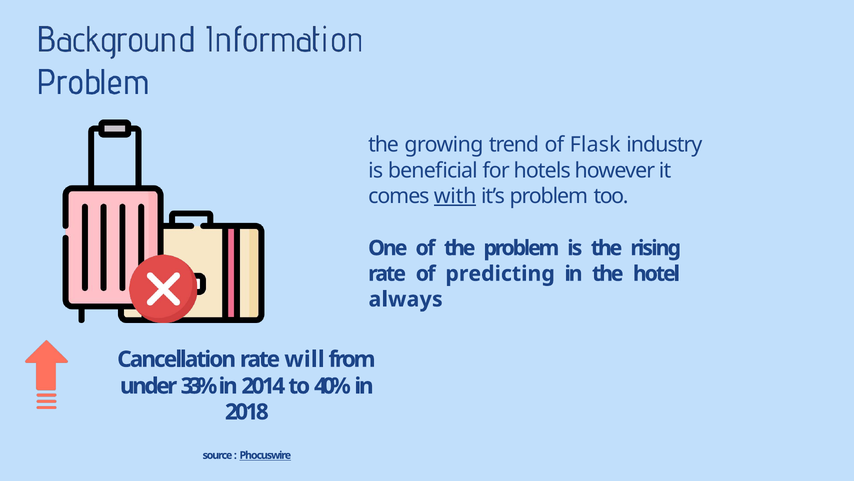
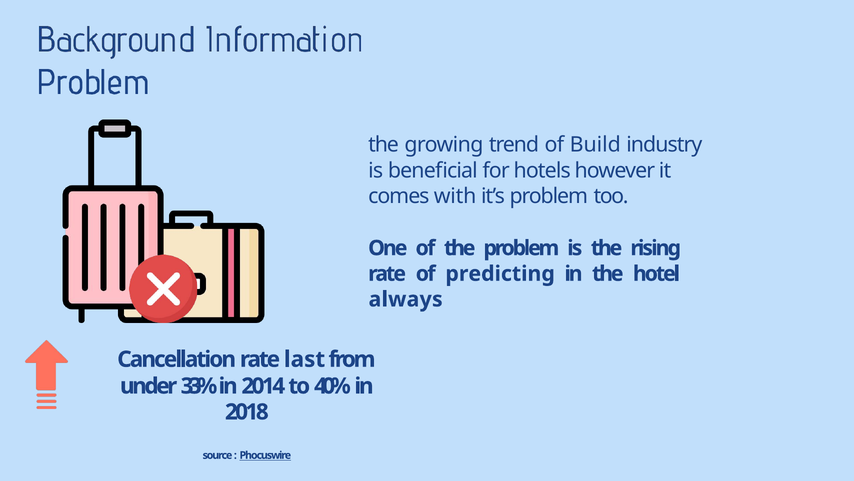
Flask: Flask -> Build
with underline: present -> none
will: will -> last
